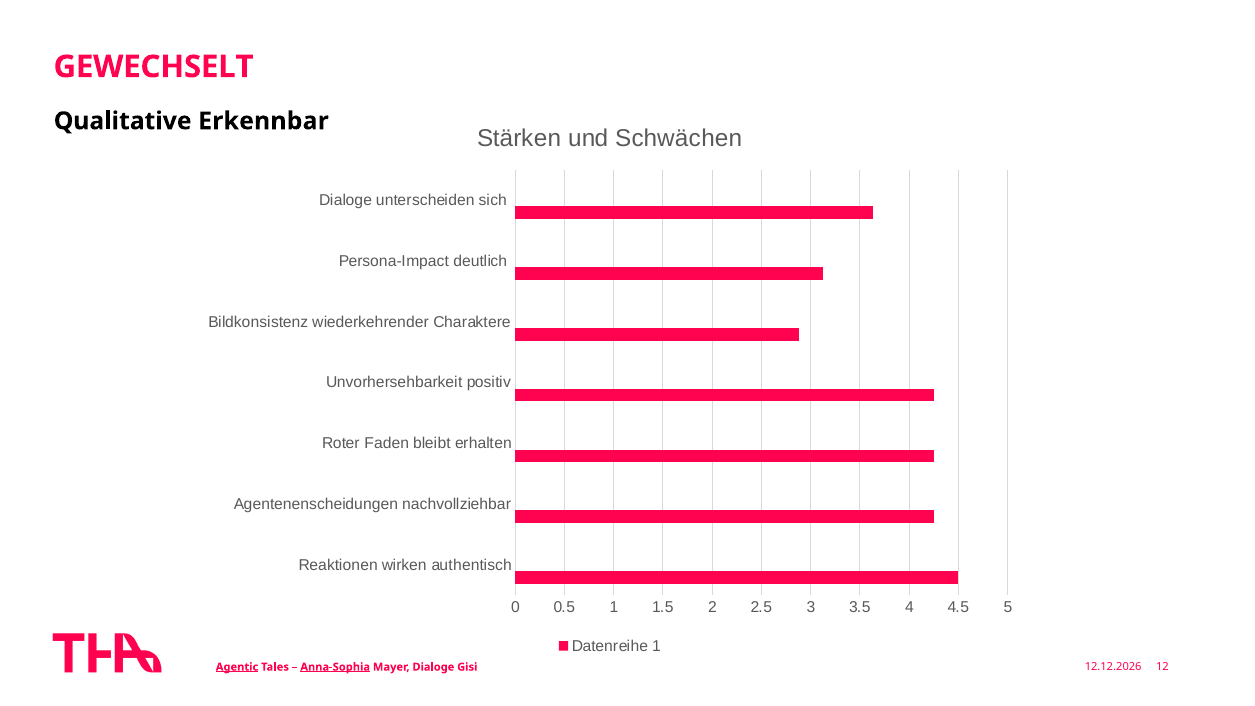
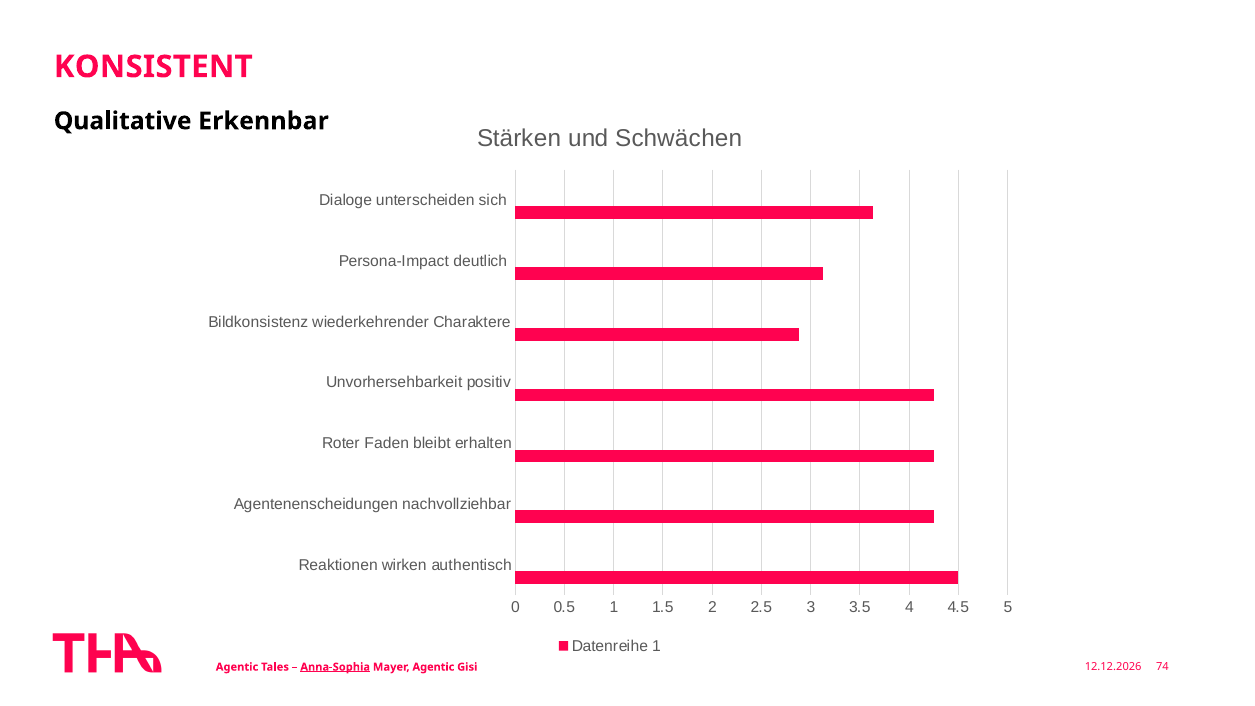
GEWECHSELT: GEWECHSELT -> KONSISTENT
Agentic at (237, 667) underline: present -> none
Mayer Dialoge: Dialoge -> Agentic
12: 12 -> 74
